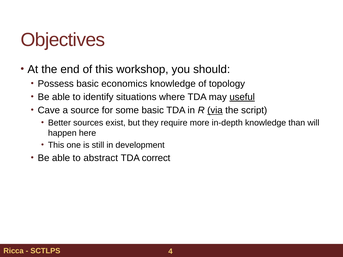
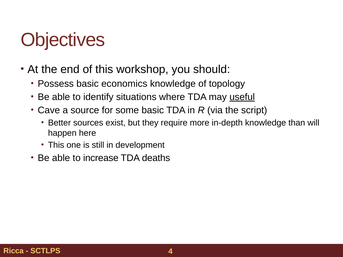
via underline: present -> none
abstract: abstract -> increase
correct: correct -> deaths
